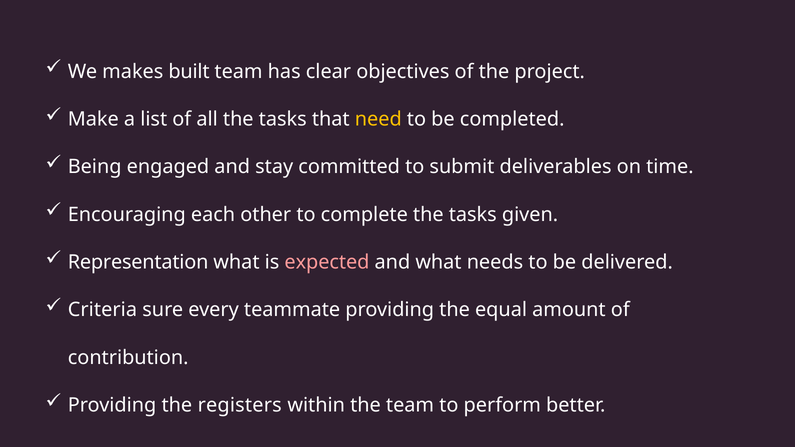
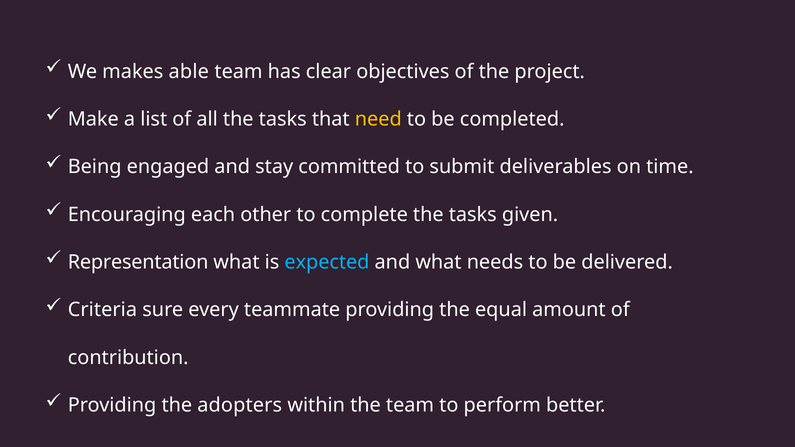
built: built -> able
expected colour: pink -> light blue
registers: registers -> adopters
